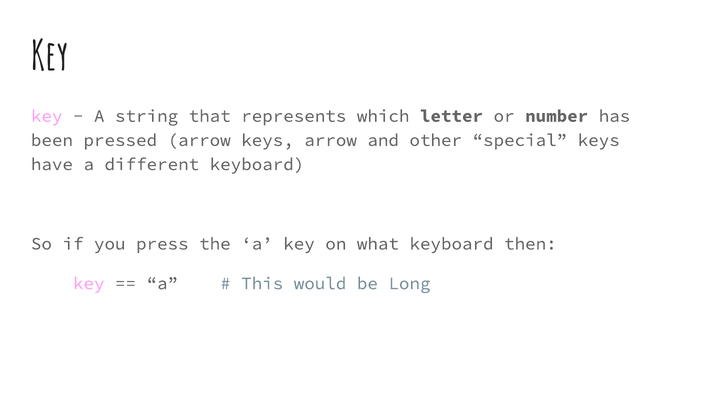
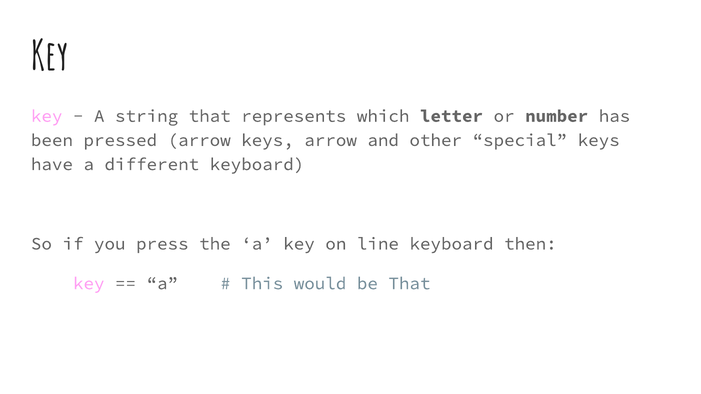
what: what -> line
be Long: Long -> That
